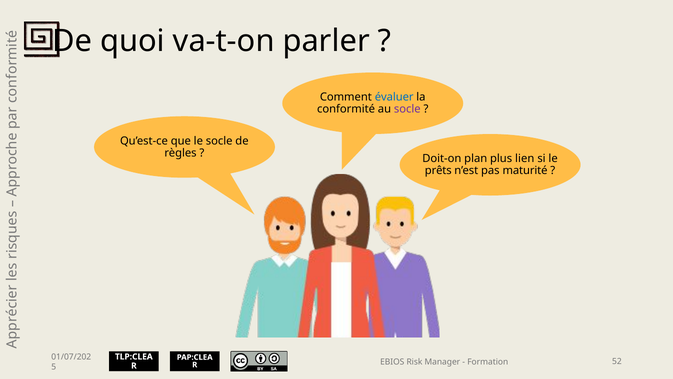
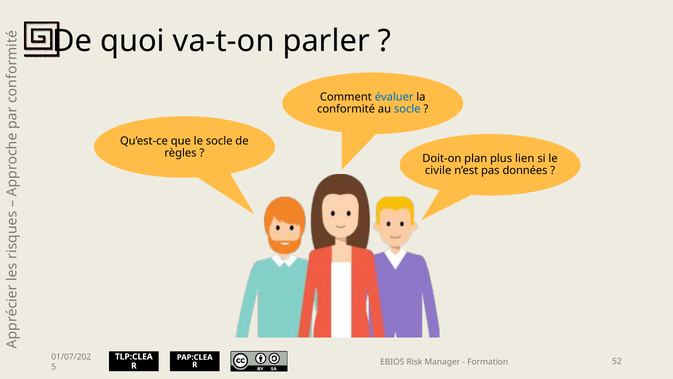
socle at (407, 109) colour: purple -> blue
prêts: prêts -> civile
maturité: maturité -> données
